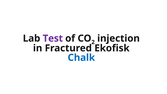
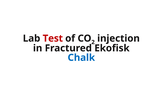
Test colour: purple -> red
